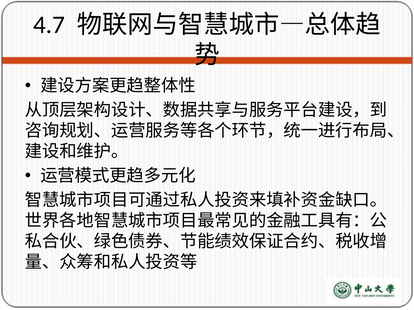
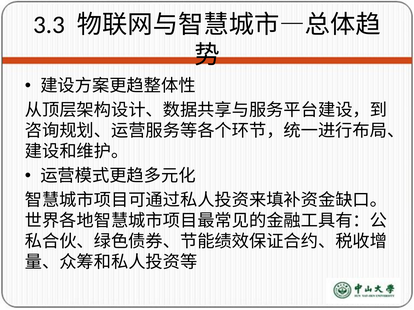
4.7: 4.7 -> 3.3
